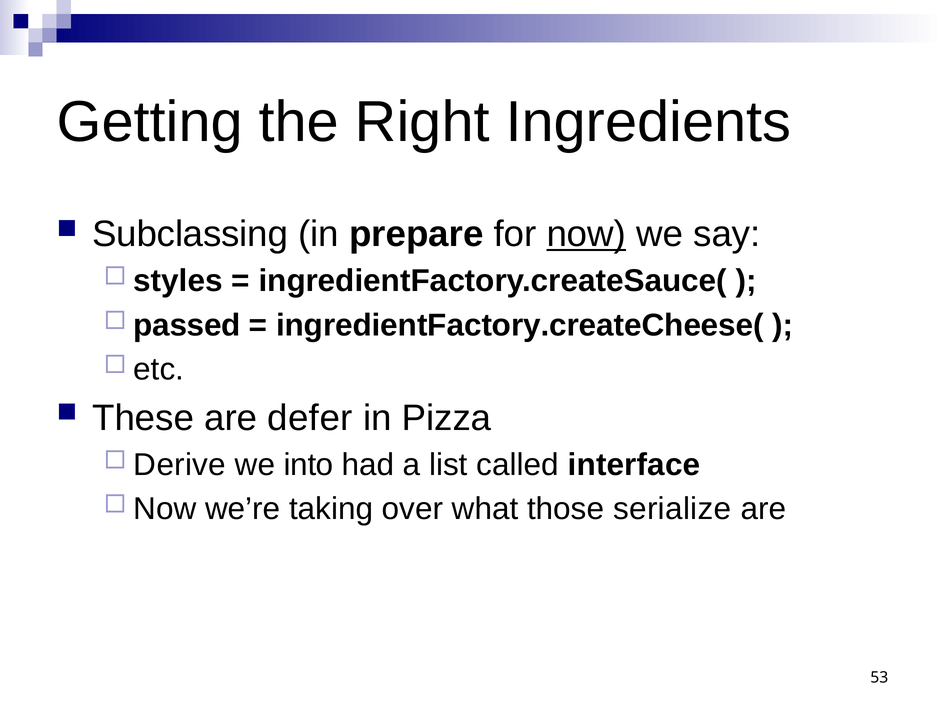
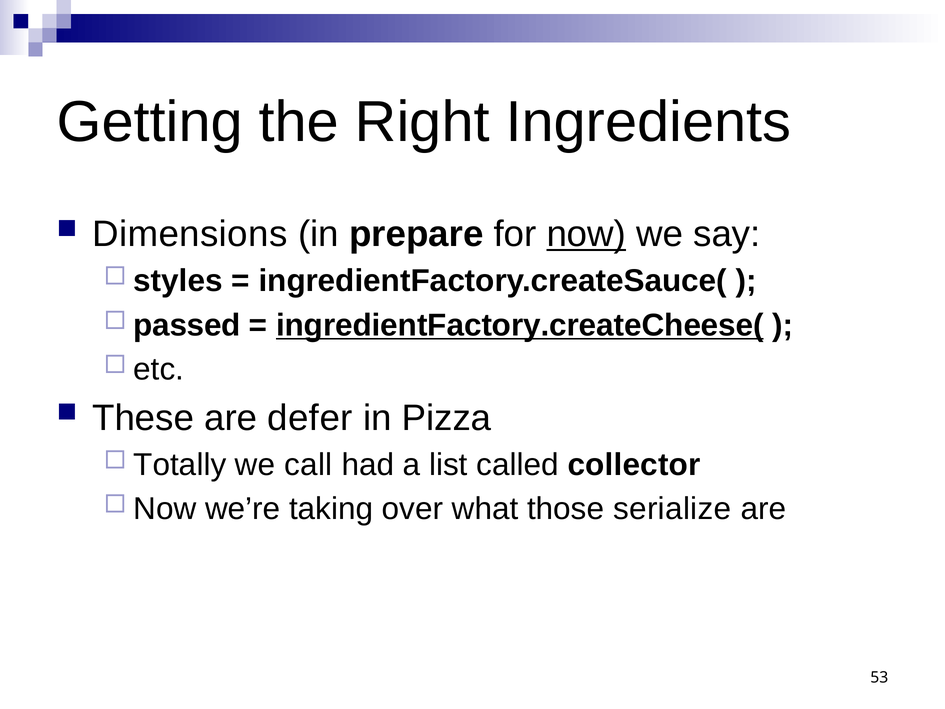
Subclassing: Subclassing -> Dimensions
ingredientFactory.createCheese( underline: none -> present
Derive: Derive -> Totally
into: into -> call
interface: interface -> collector
